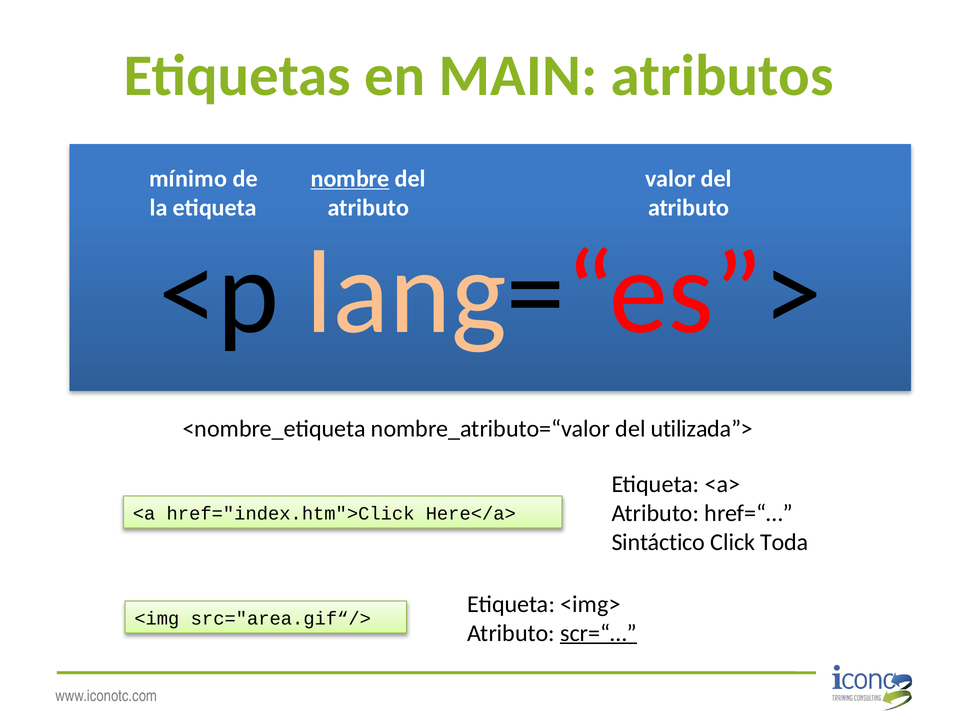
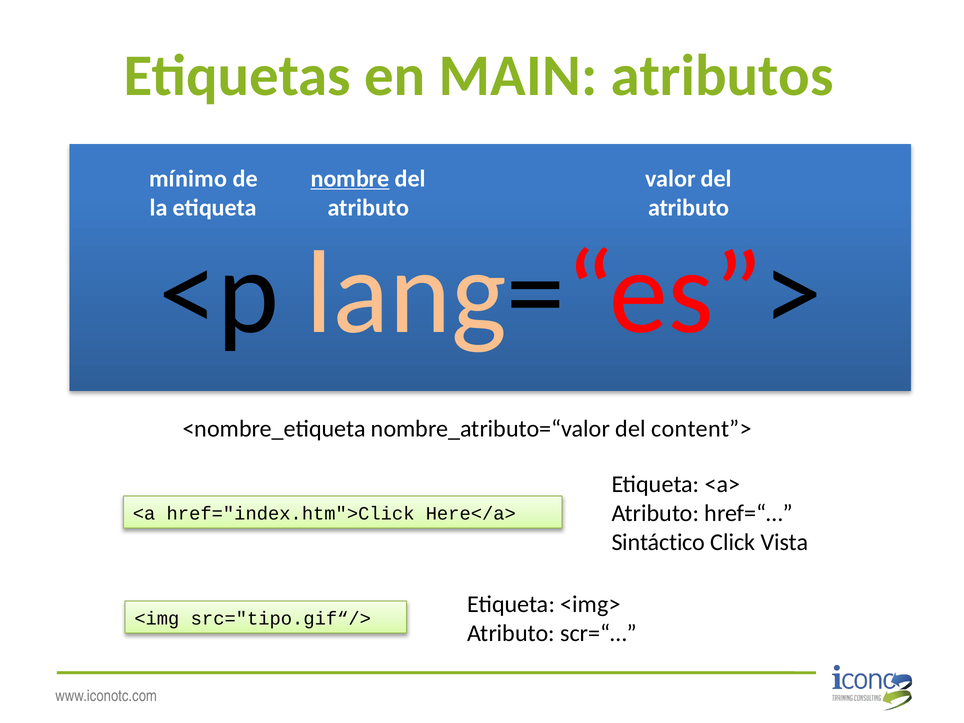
utilizada”>: utilizada”> -> content”>
Toda: Toda -> Vista
src="area.gif“/>: src="area.gif“/> -> src="tipo.gif“/>
scr=“… underline: present -> none
